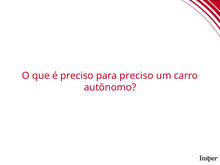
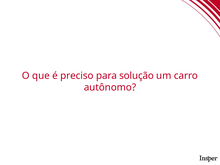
para preciso: preciso -> solução
